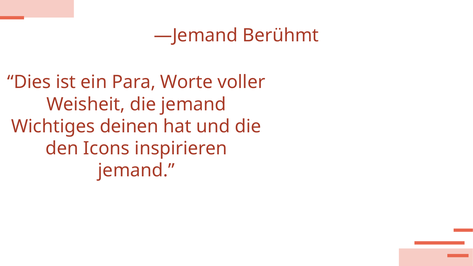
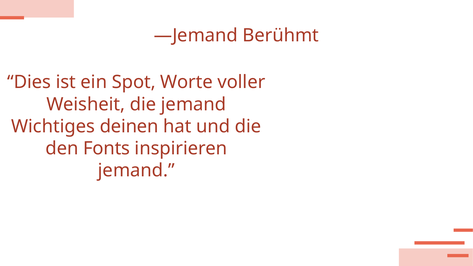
Para: Para -> Spot
Icons: Icons -> Fonts
